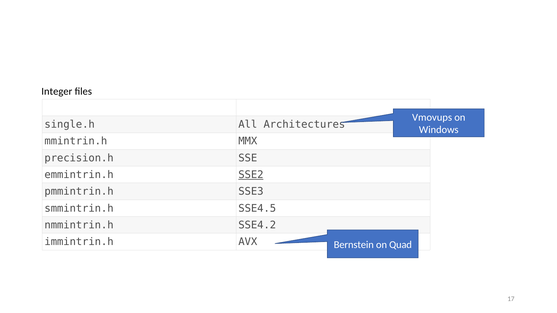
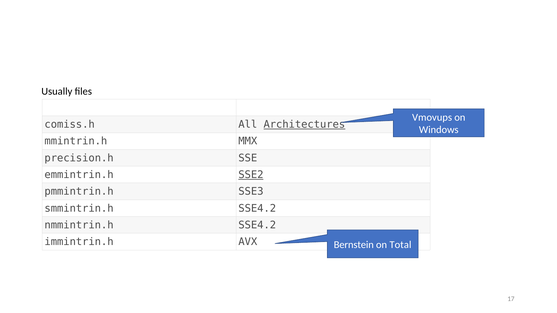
Integer: Integer -> Usually
single.h: single.h -> comiss.h
Architectures underline: none -> present
smmintrin.h SSE4.5: SSE4.5 -> SSE4.2
Quad: Quad -> Total
